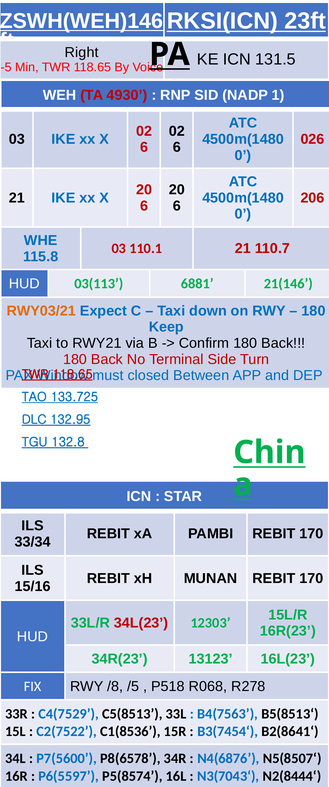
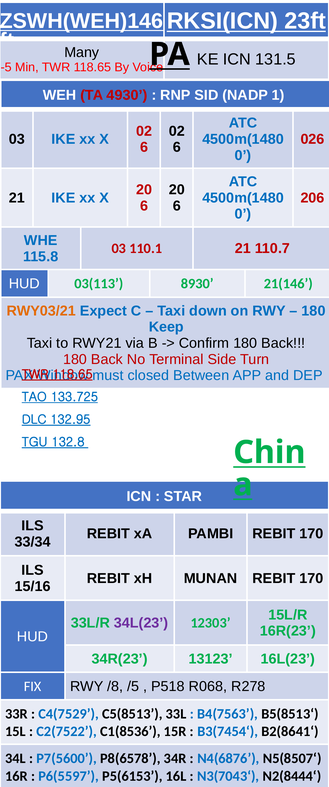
Right: Right -> Many
6881: 6881 -> 8930
34L(23 colour: red -> purple
P5(8574: P5(8574 -> P5(6153
